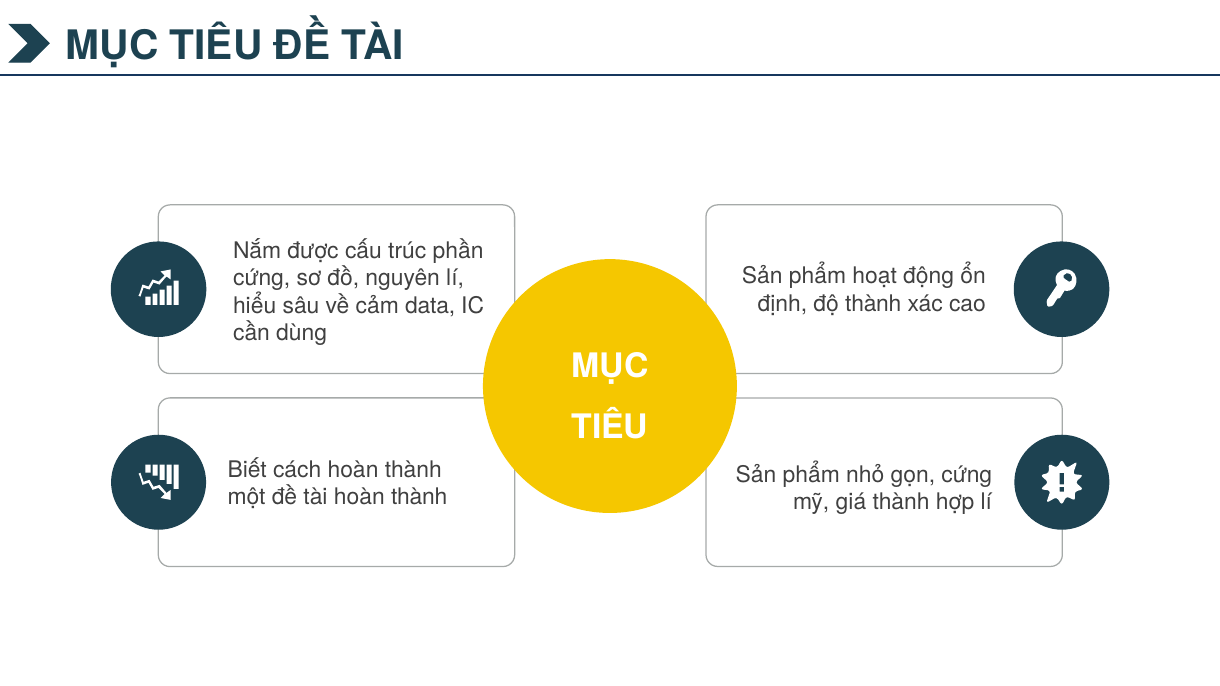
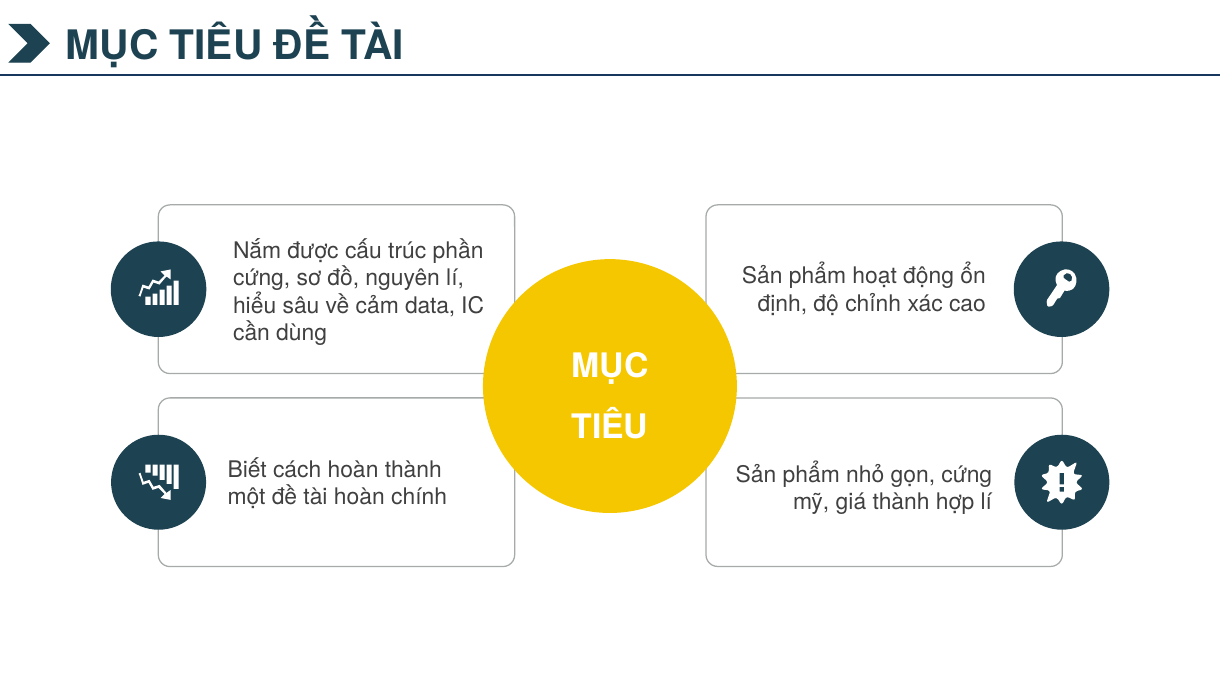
độ thành: thành -> chỉnh
tài hoàn thành: thành -> chính
